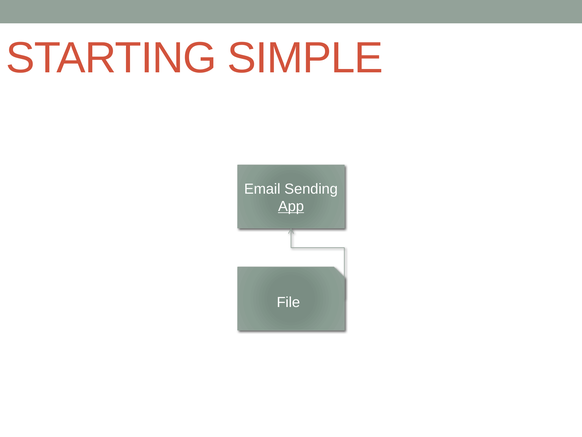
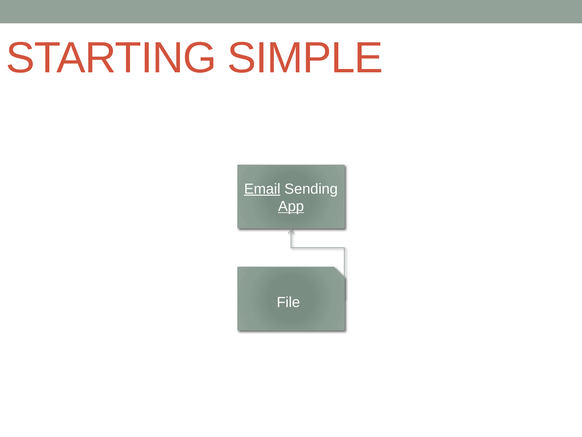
Email at (262, 189) underline: none -> present
